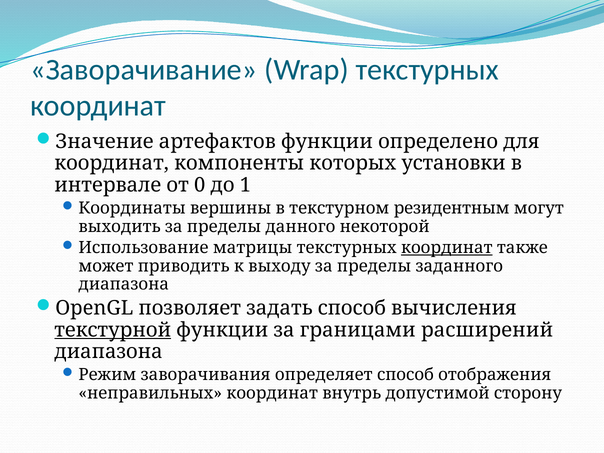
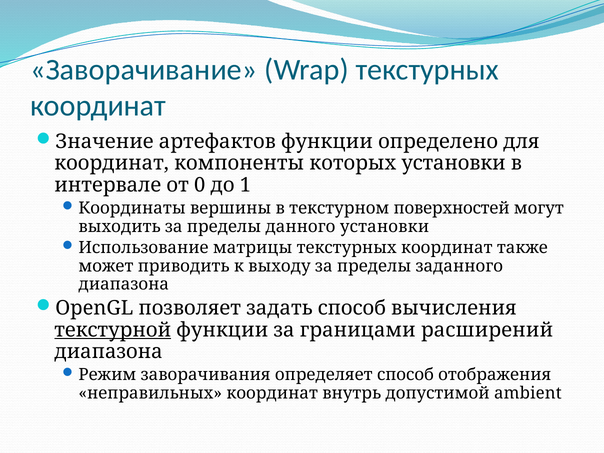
резидентным: резидентным -> поверхностей
данного некоторой: некоторой -> установки
координат at (447, 248) underline: present -> none
сторону: сторону -> ambient
